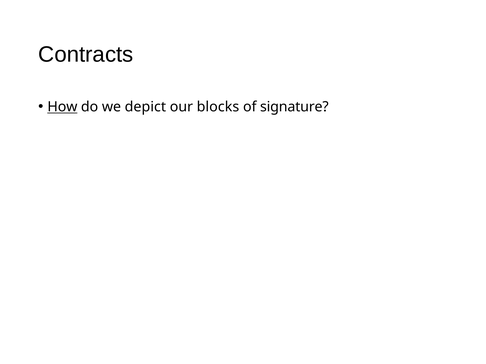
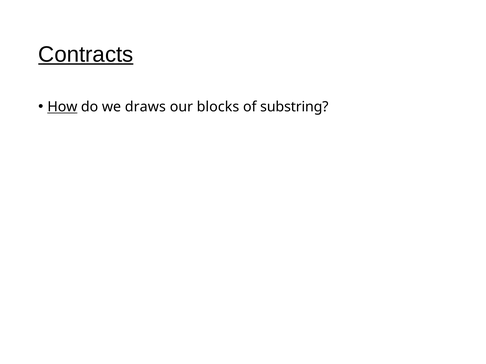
Contracts underline: none -> present
depict: depict -> draws
signature: signature -> substring
